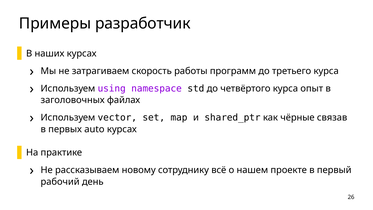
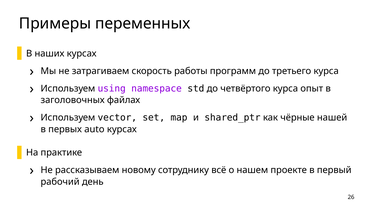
разработчик: разработчик -> переменных
связав: связав -> нашей
